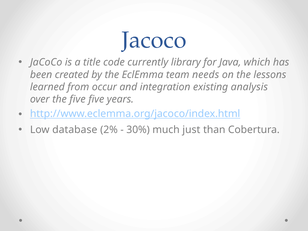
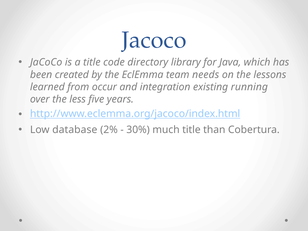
currently: currently -> directory
analysis: analysis -> running
the five: five -> less
much just: just -> title
